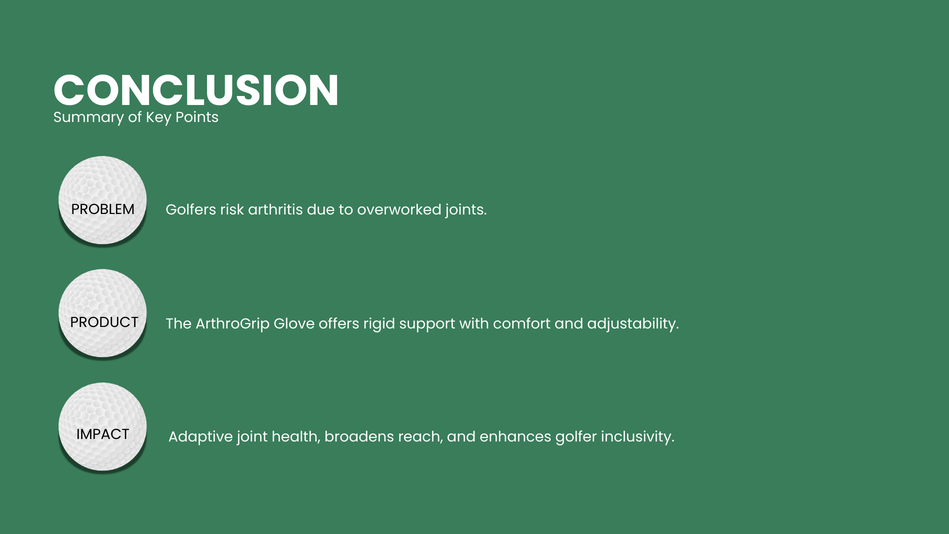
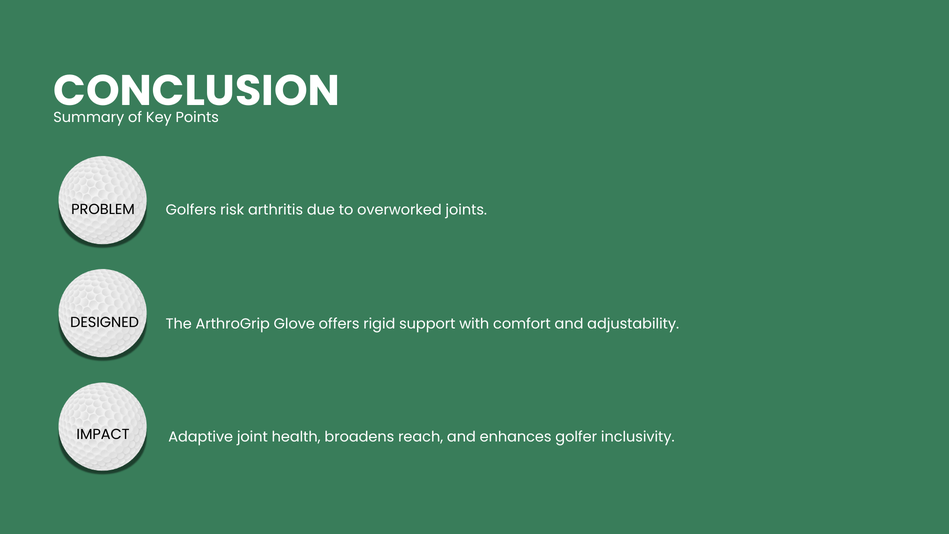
PRODUCT: PRODUCT -> DESIGNED
